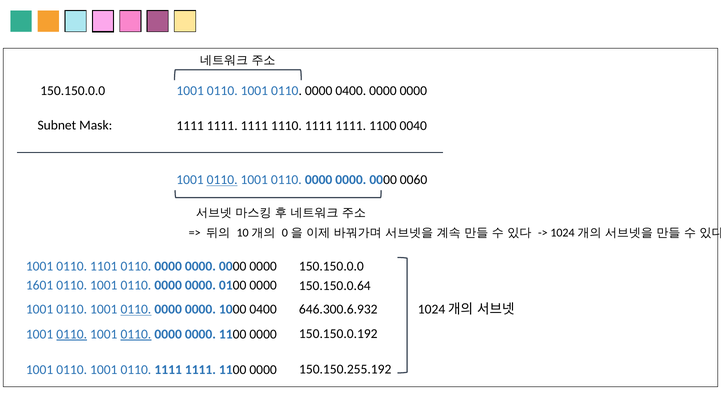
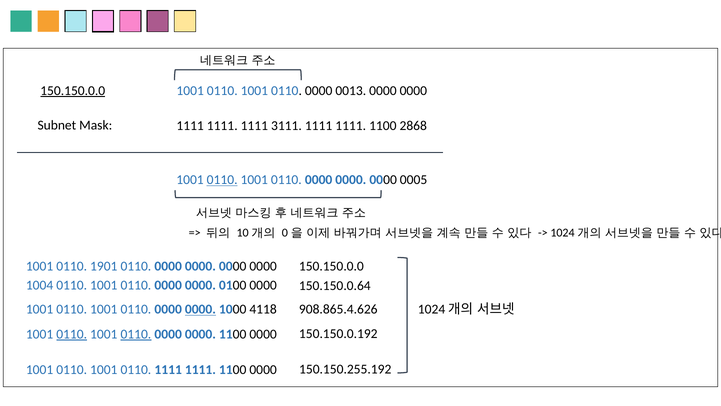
150.150.0.0 at (73, 91) underline: none -> present
0000 0400: 0400 -> 0013
1110: 1110 -> 3111
0040: 0040 -> 2868
0060: 0060 -> 0005
1101: 1101 -> 1901
1601: 1601 -> 1004
646.300.6.932: 646.300.6.932 -> 908.865.4.626
0110 at (136, 309) underline: present -> none
0000 at (200, 309) underline: none -> present
1000 0400: 0400 -> 4118
